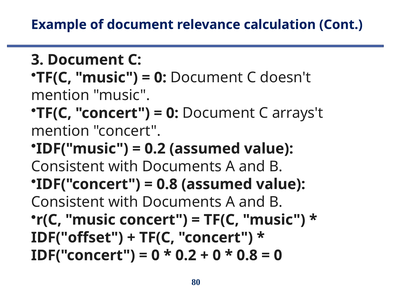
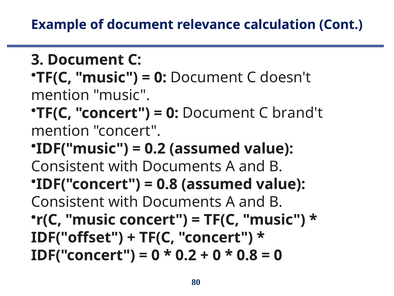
arrays't: arrays't -> brand't
